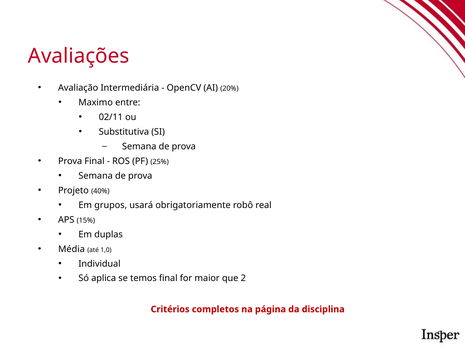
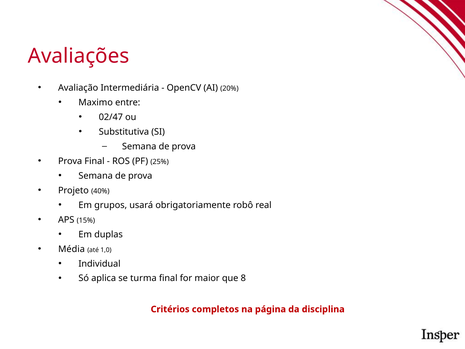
02/11: 02/11 -> 02/47
temos: temos -> turma
2: 2 -> 8
